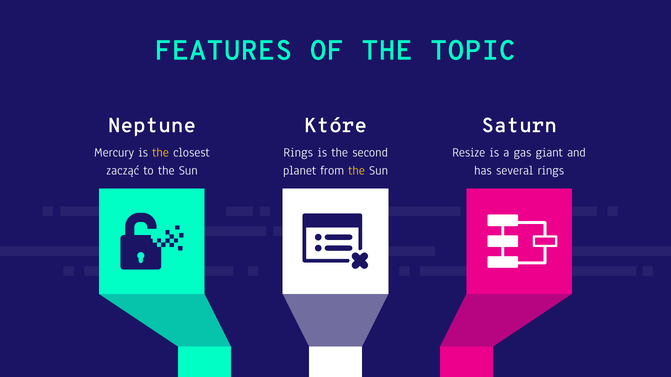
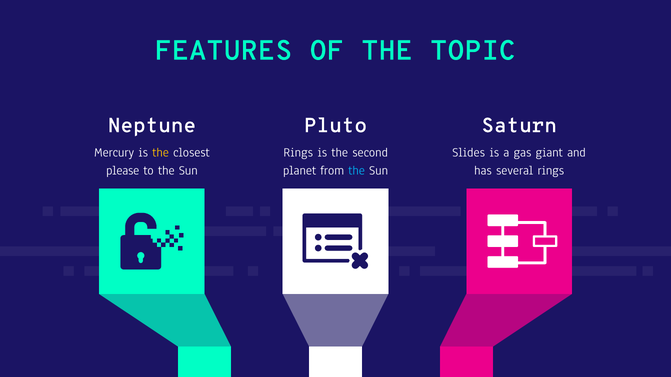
Które: Które -> Pluto
Resize: Resize -> Slides
zacząć: zacząć -> please
the at (357, 171) colour: yellow -> light blue
